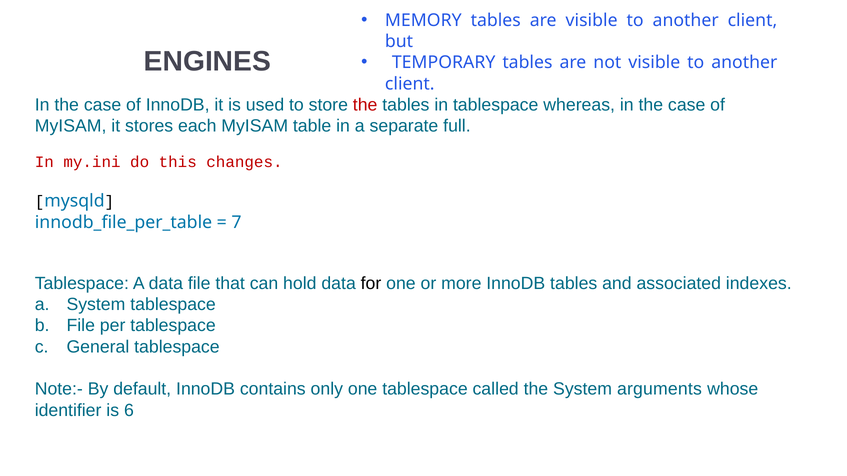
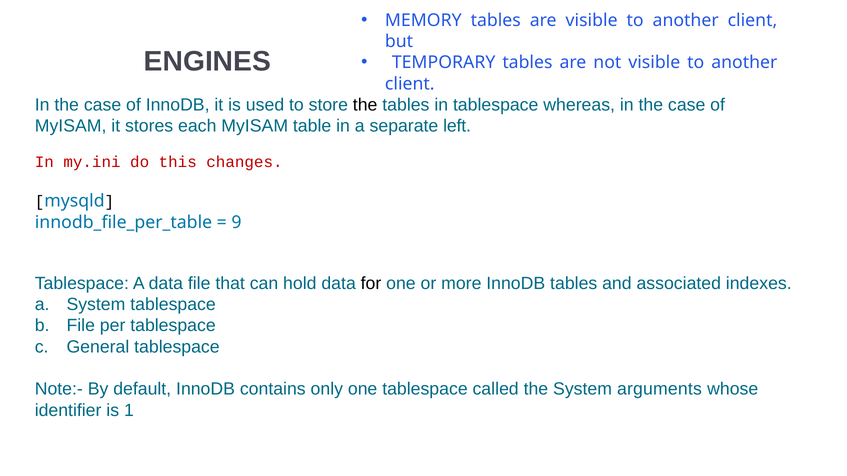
the at (365, 105) colour: red -> black
full: full -> left
7: 7 -> 9
6: 6 -> 1
